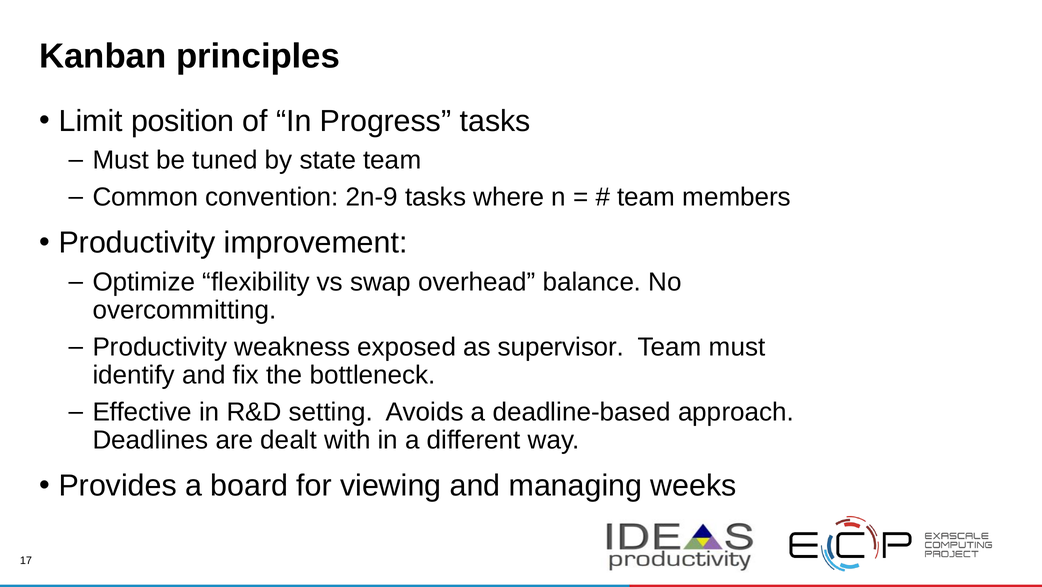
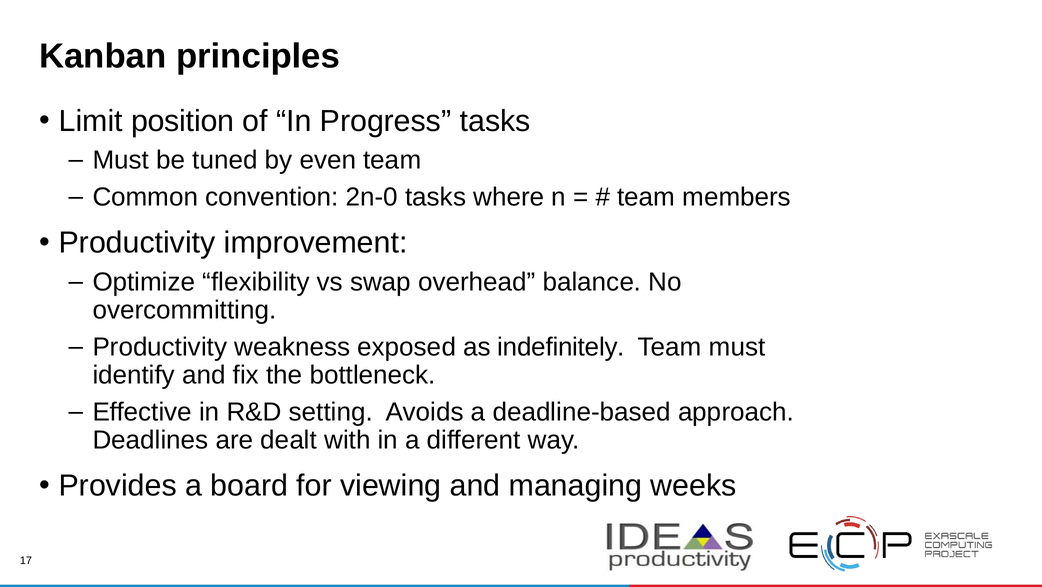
state: state -> even
2n-9: 2n-9 -> 2n-0
supervisor: supervisor -> indefinitely
